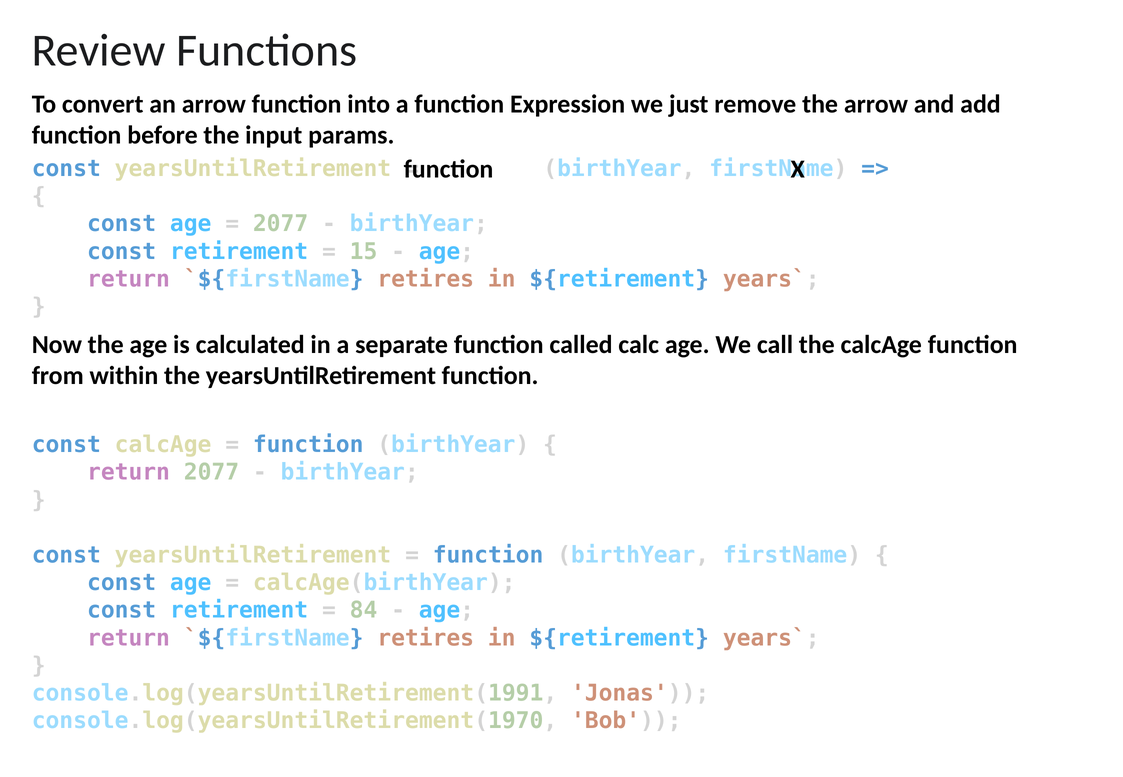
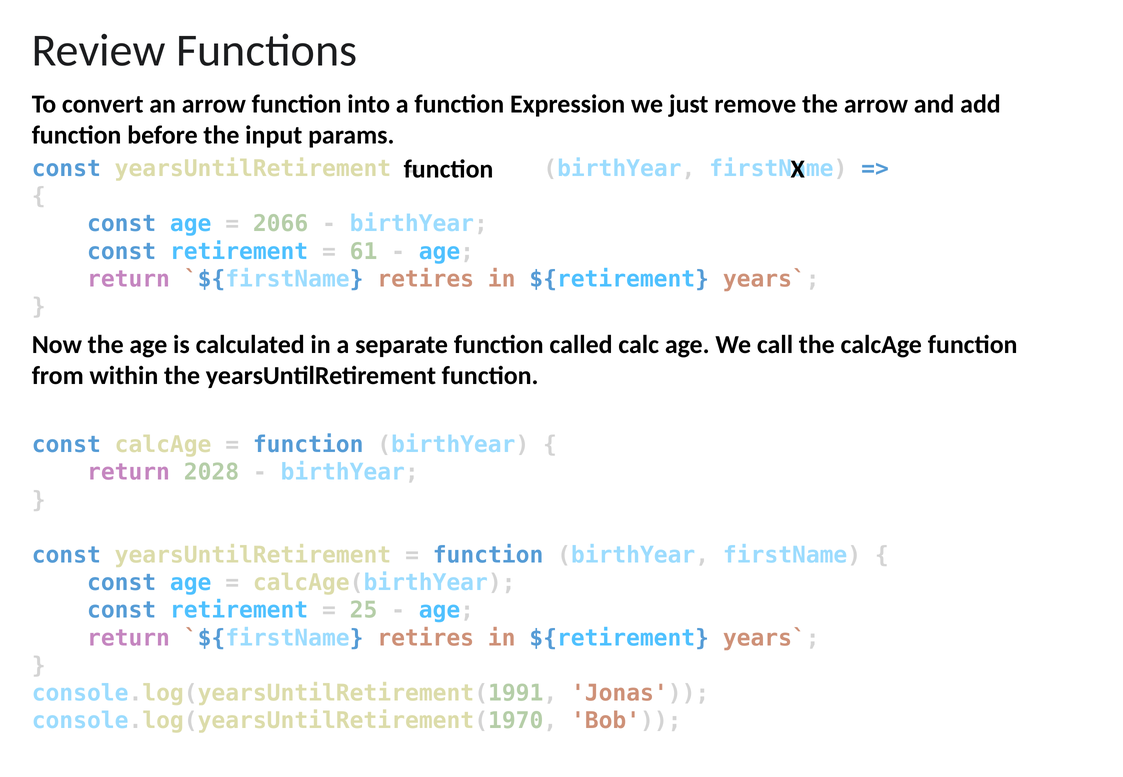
2077 at (281, 224): 2077 -> 2066
15: 15 -> 61
return 2077: 2077 -> 2028
84: 84 -> 25
